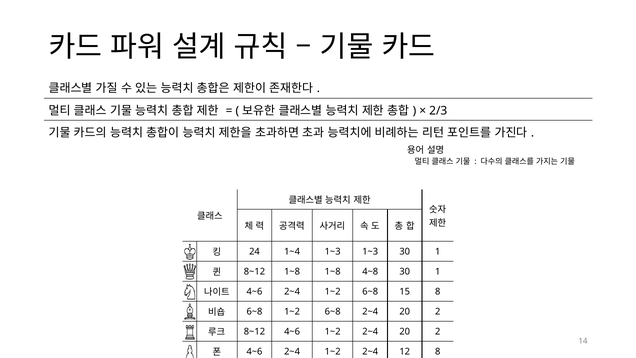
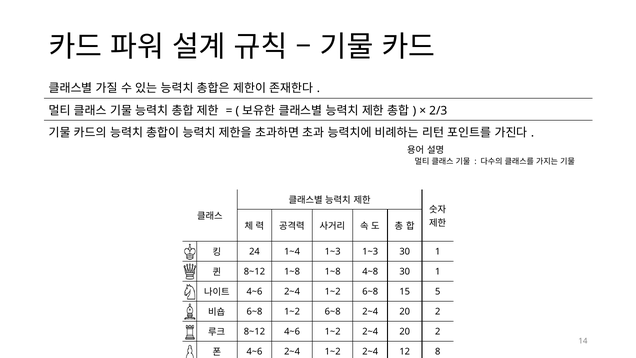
15 8: 8 -> 5
